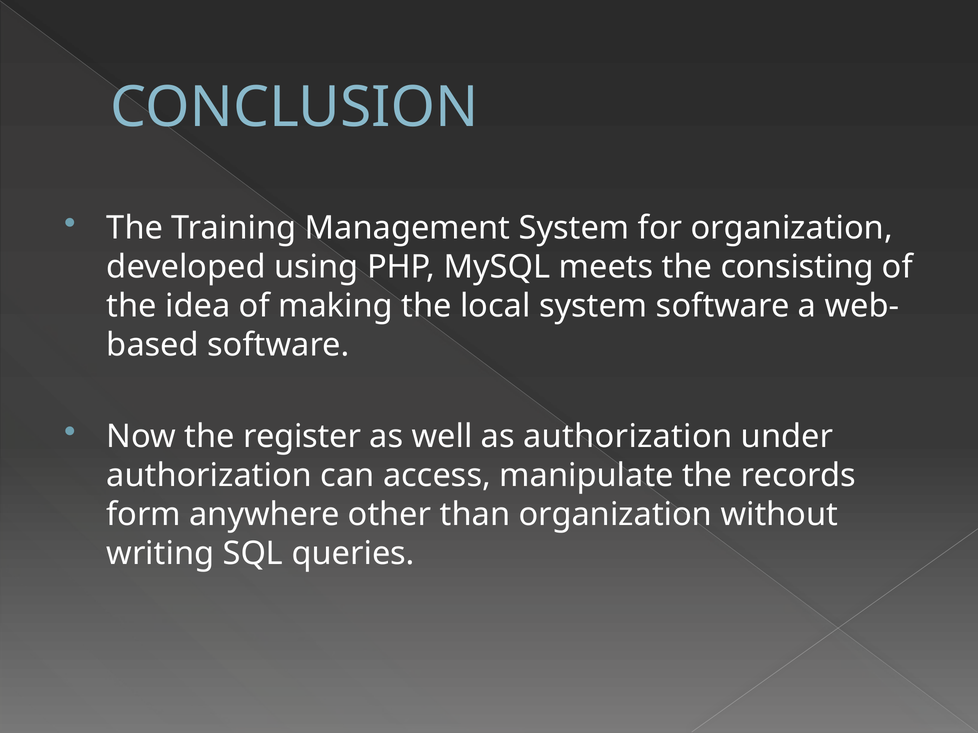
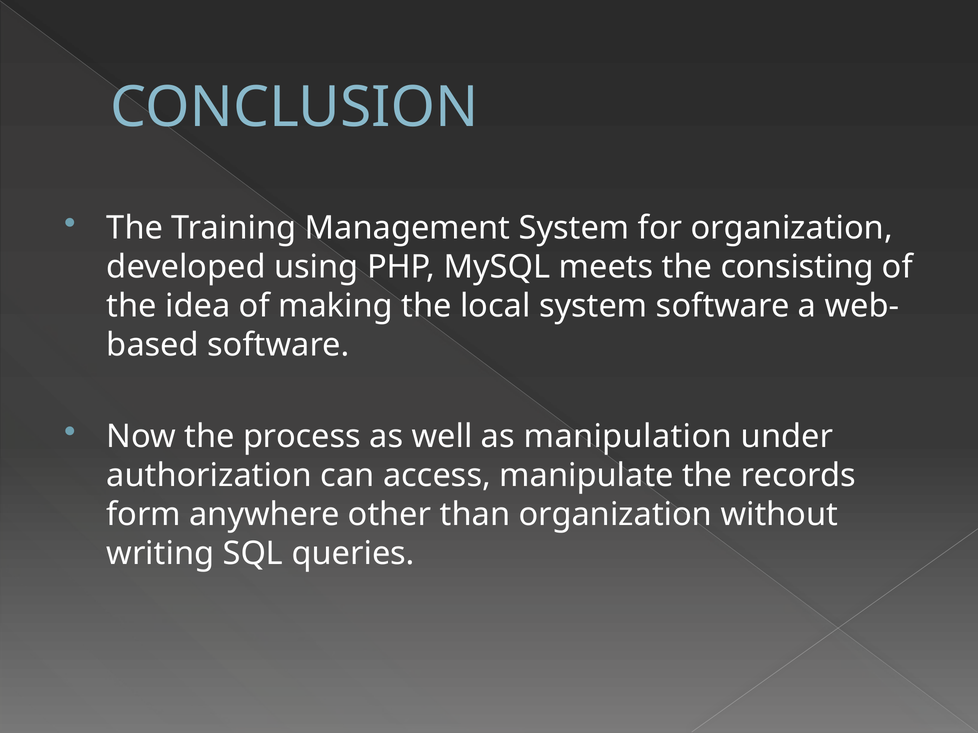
register: register -> process
as authorization: authorization -> manipulation
